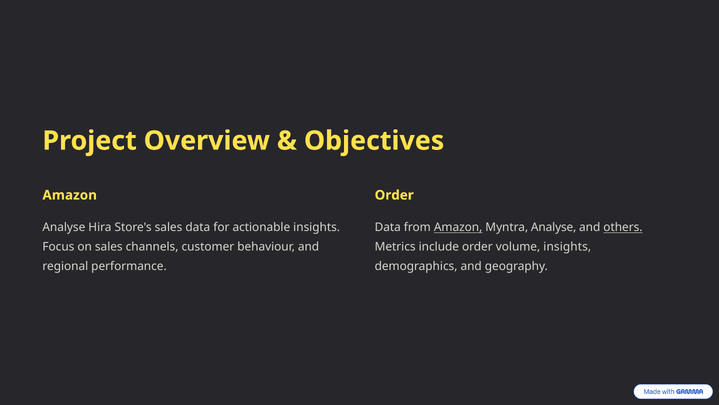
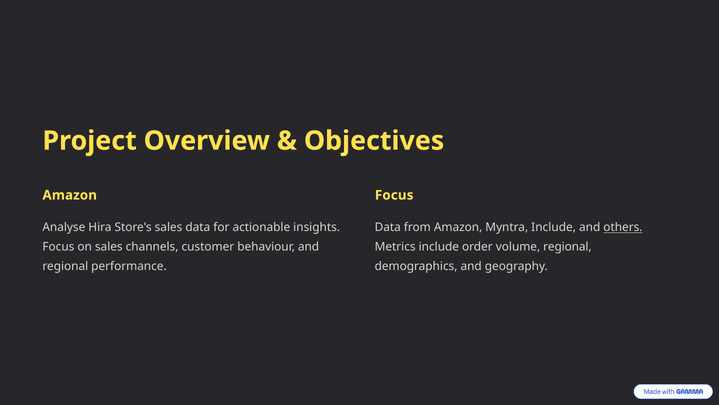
Order at (394, 195): Order -> Focus
Amazon at (458, 227) underline: present -> none
Myntra Analyse: Analyse -> Include
volume insights: insights -> regional
